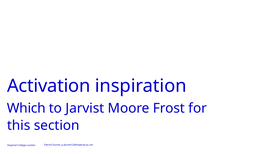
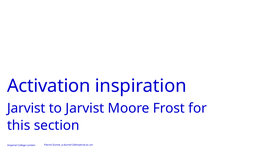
Which at (26, 108): Which -> Jarvist
